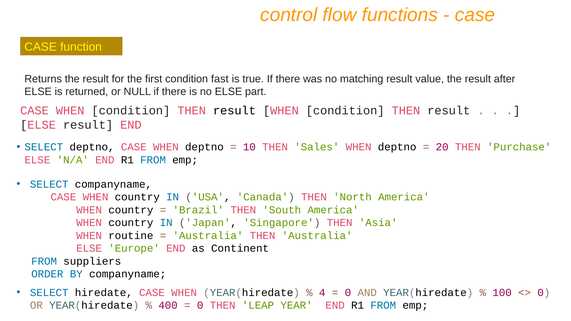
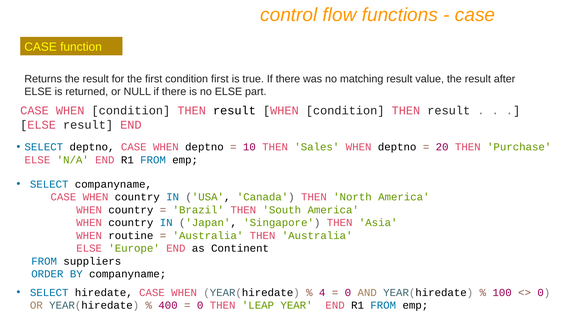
condition fast: fast -> first
